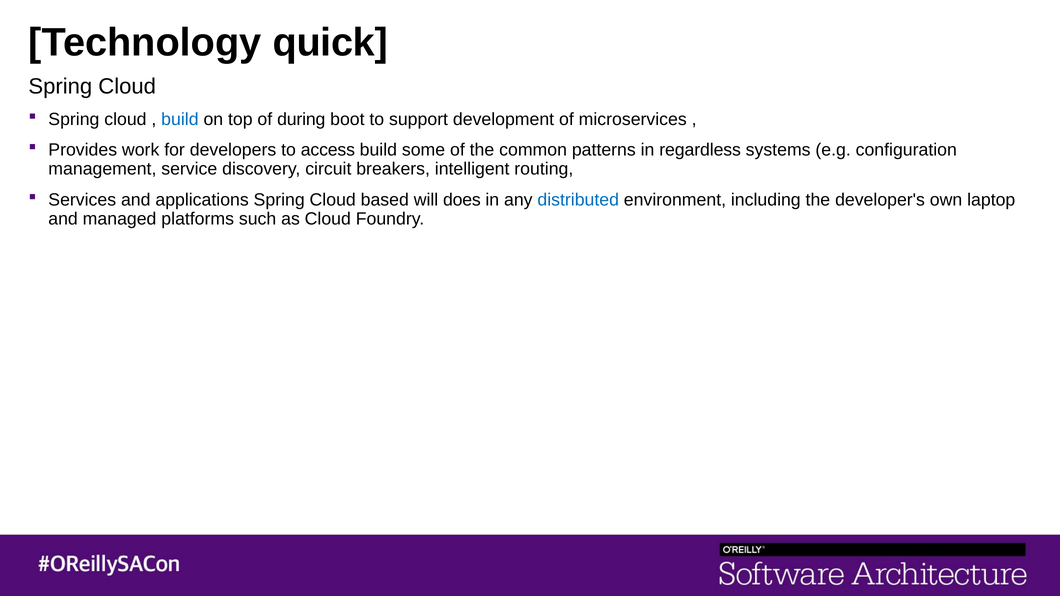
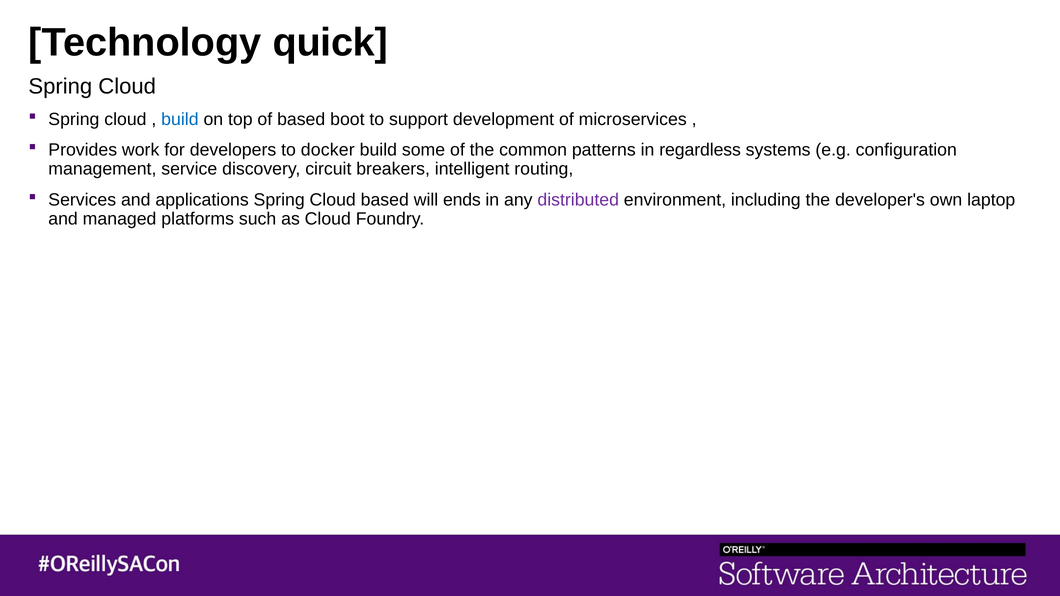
of during: during -> based
access: access -> docker
does: does -> ends
distributed colour: blue -> purple
